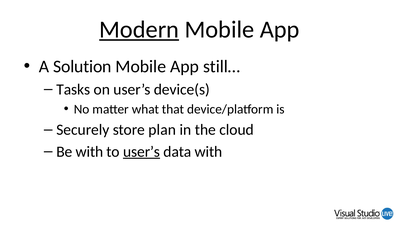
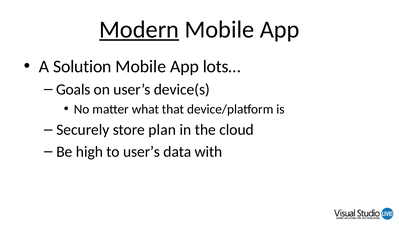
still…: still… -> lots…
Tasks: Tasks -> Goals
Be with: with -> high
user’s at (142, 151) underline: present -> none
